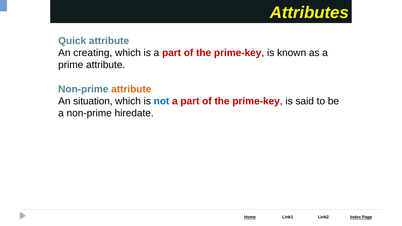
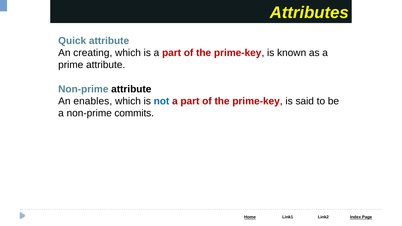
attribute at (131, 89) colour: orange -> black
situation: situation -> enables
hiredate: hiredate -> commits
